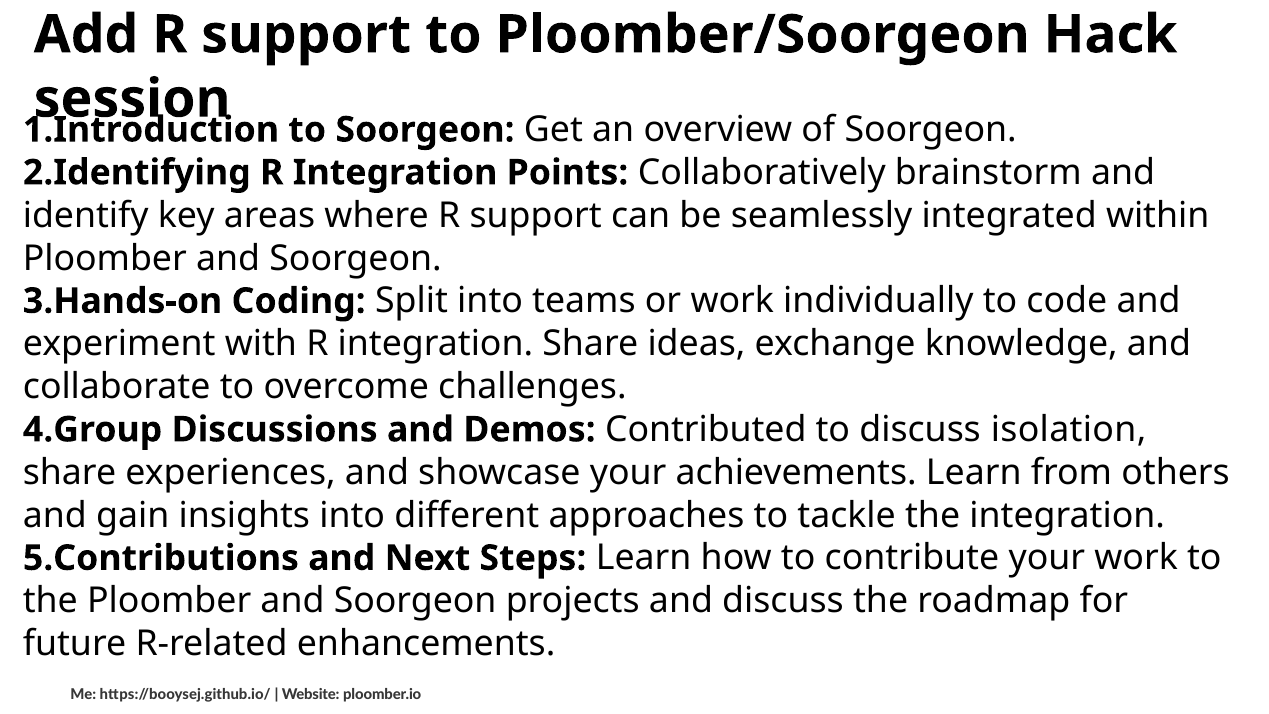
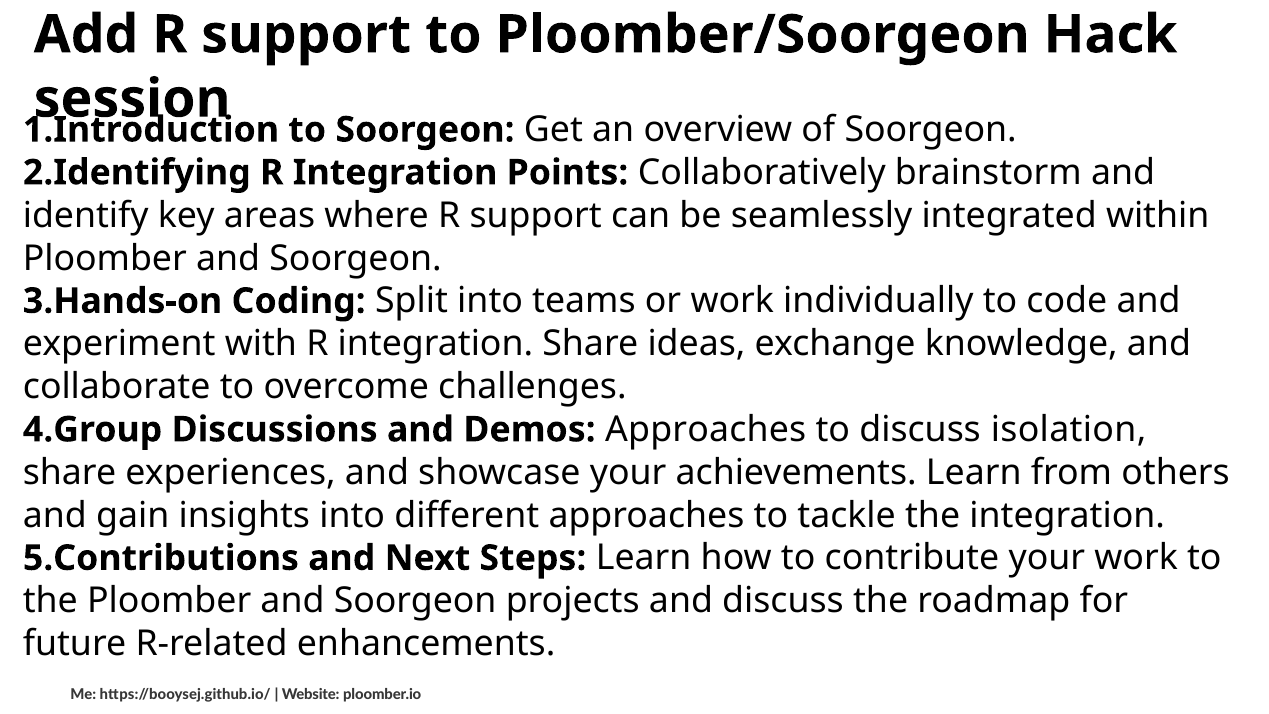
Demos Contributed: Contributed -> Approaches
